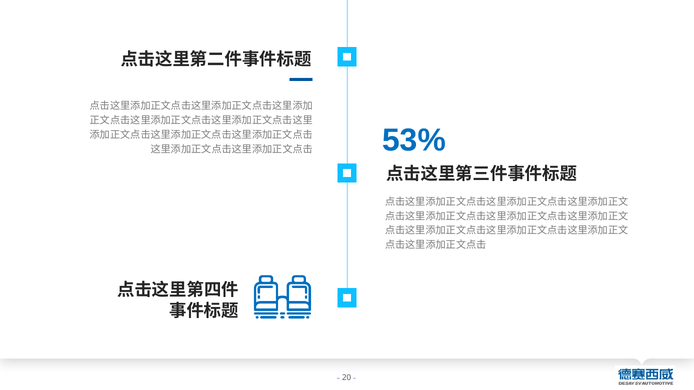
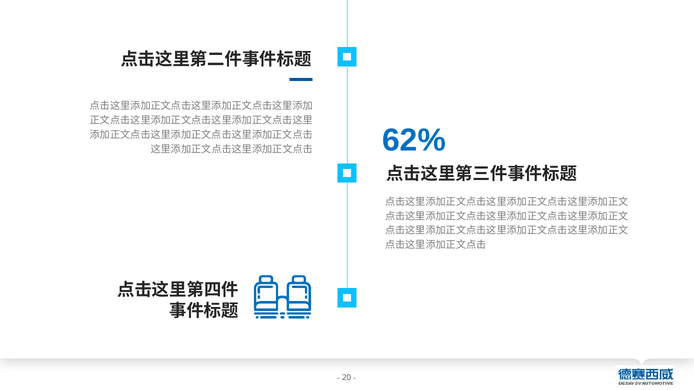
53%: 53% -> 62%
